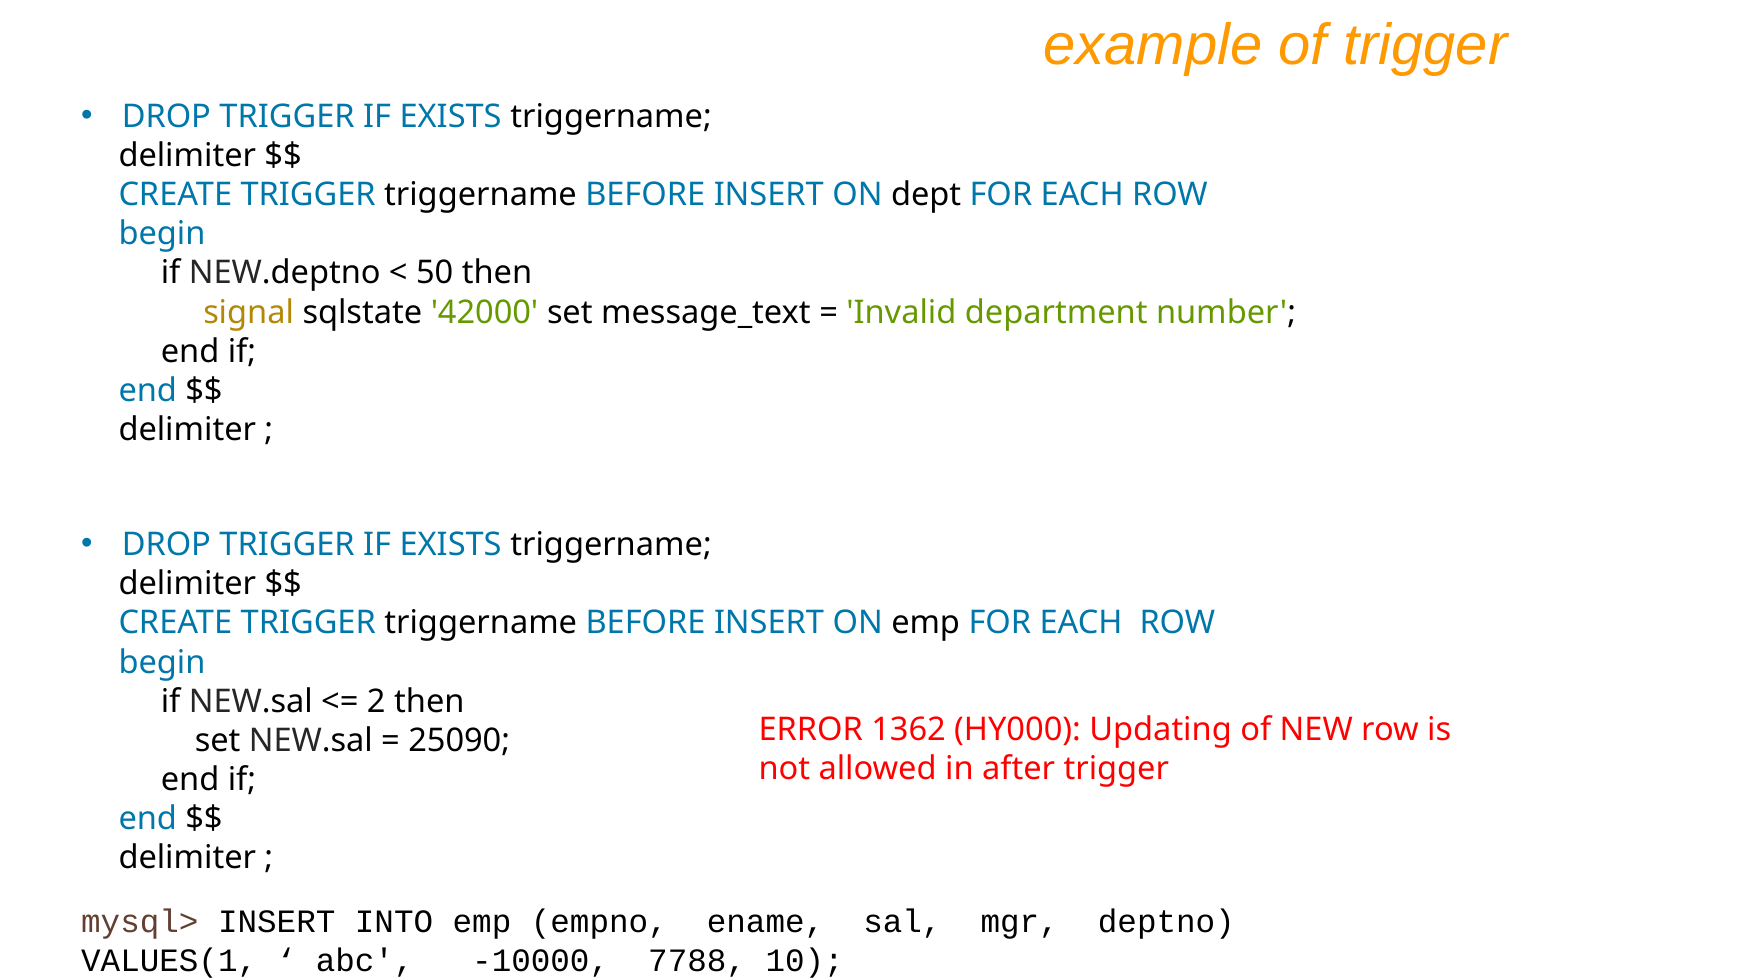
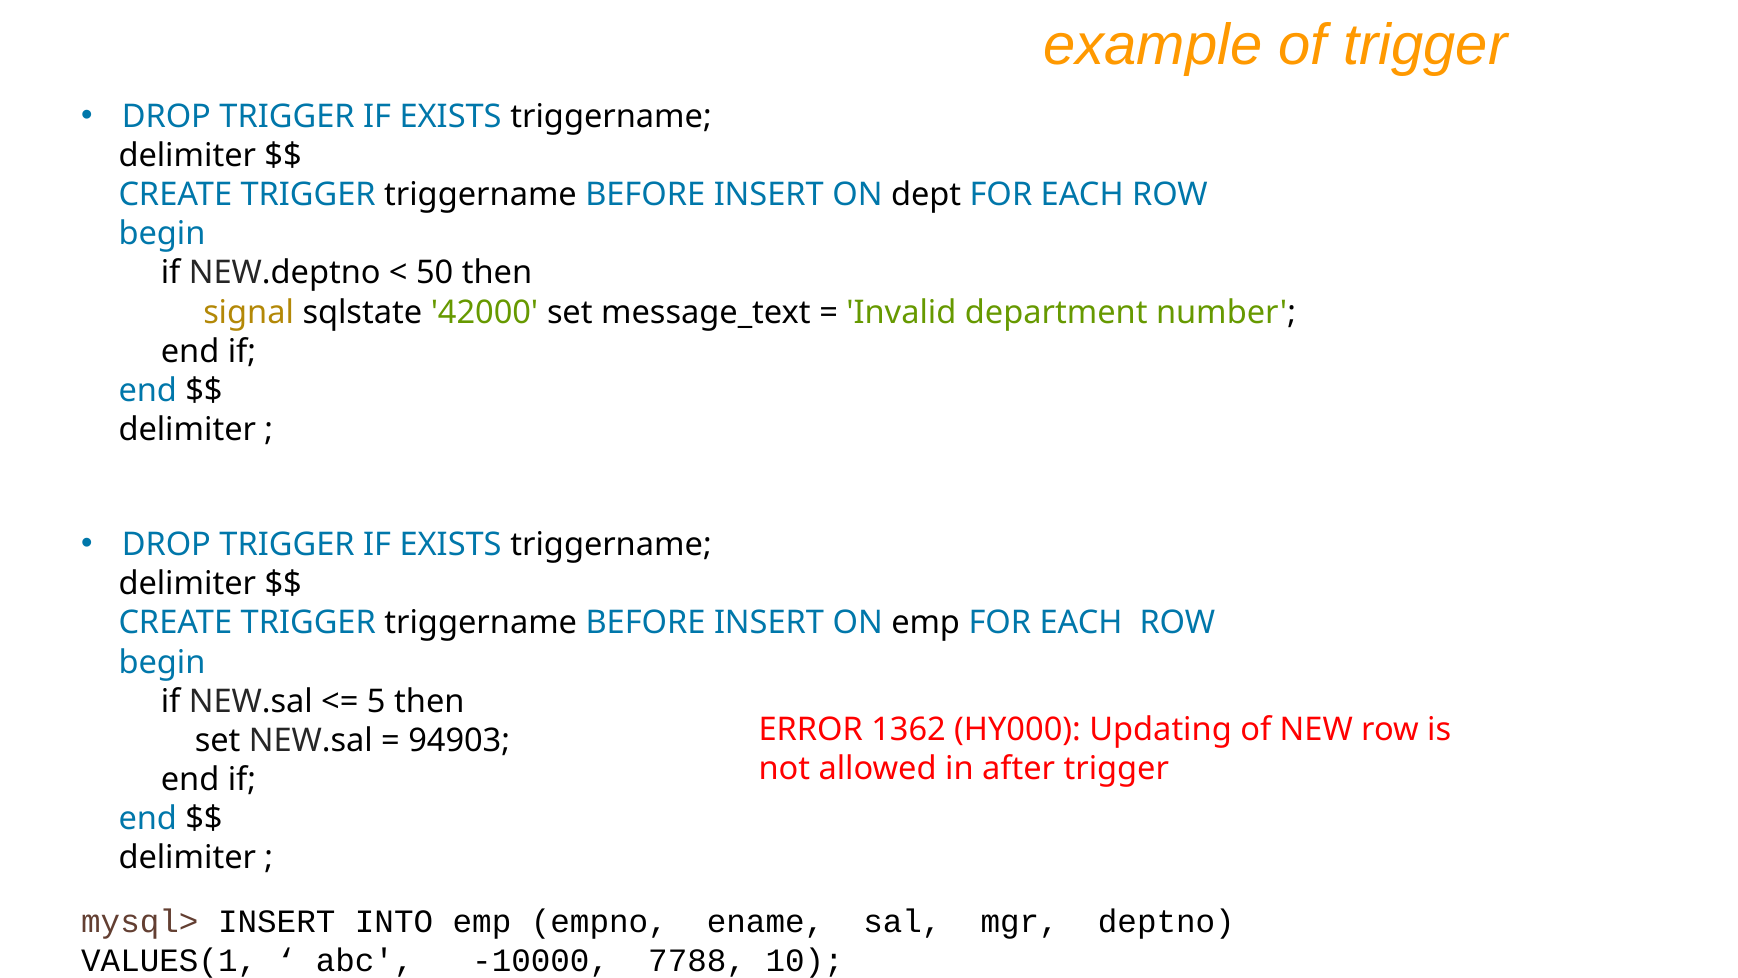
2: 2 -> 5
25090: 25090 -> 94903
